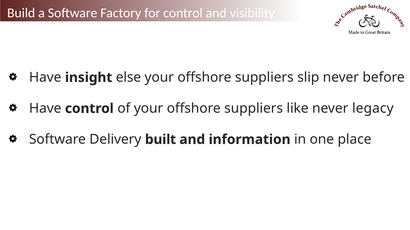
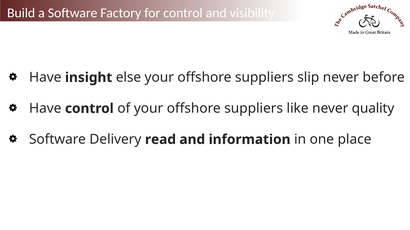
legacy: legacy -> quality
built: built -> read
